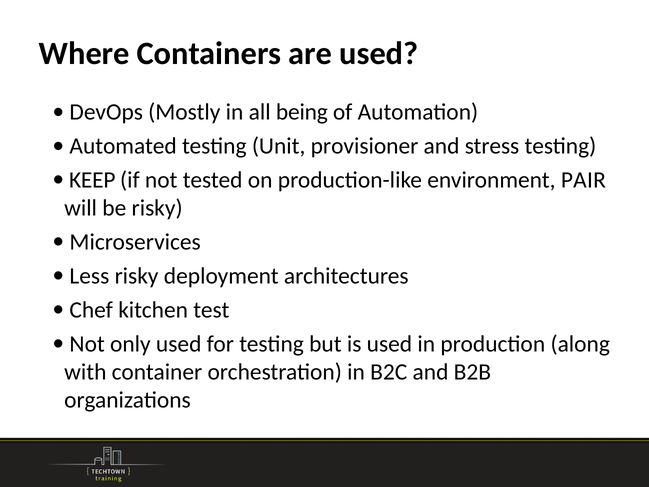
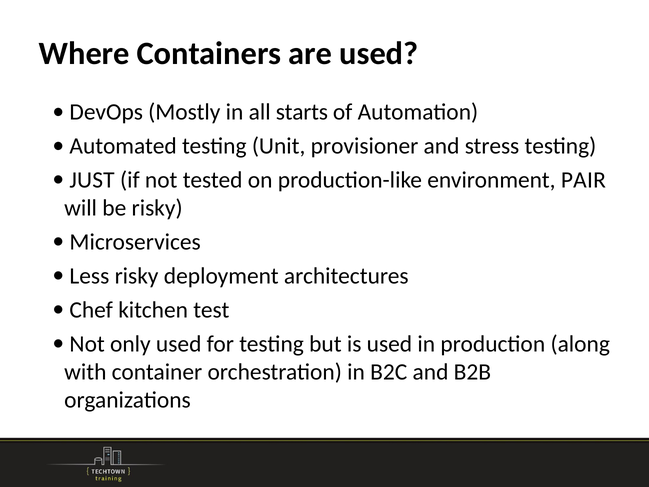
being: being -> starts
KEEP: KEEP -> JUST
